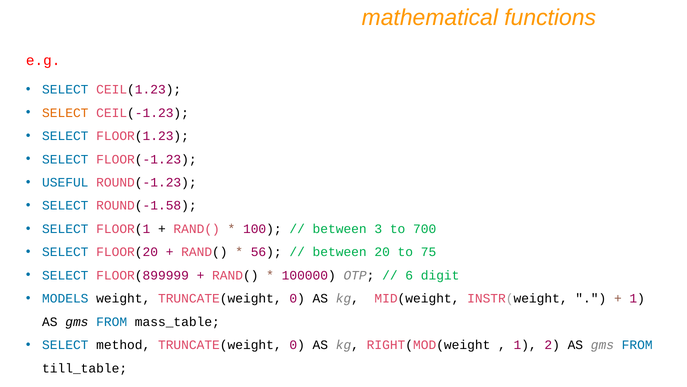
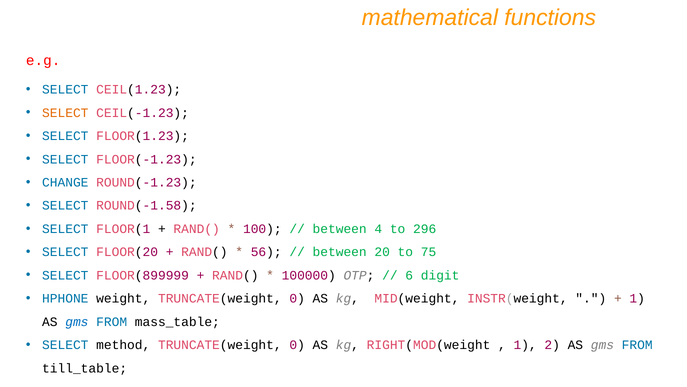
USEFUL: USEFUL -> CHANGE
3: 3 -> 4
700: 700 -> 296
MODELS: MODELS -> HPHONE
gms at (77, 321) colour: black -> blue
